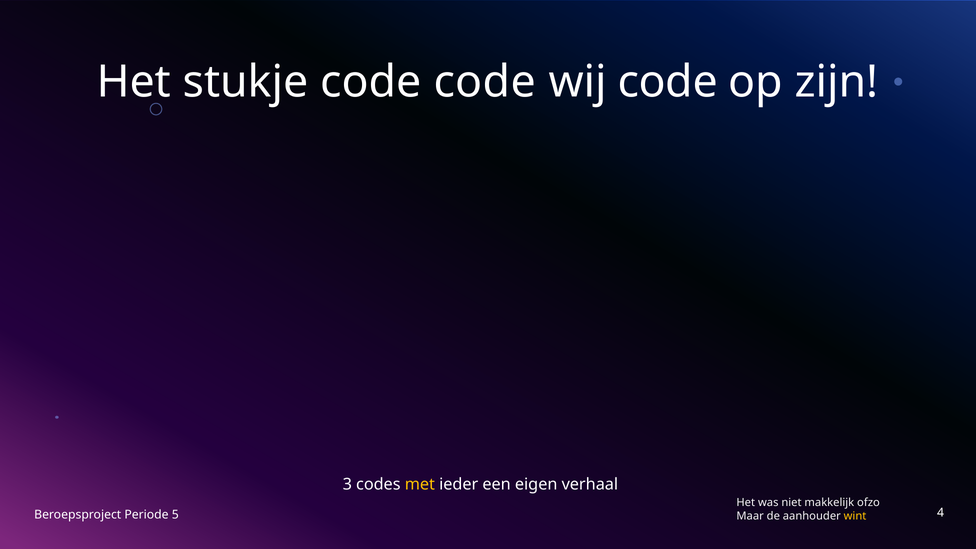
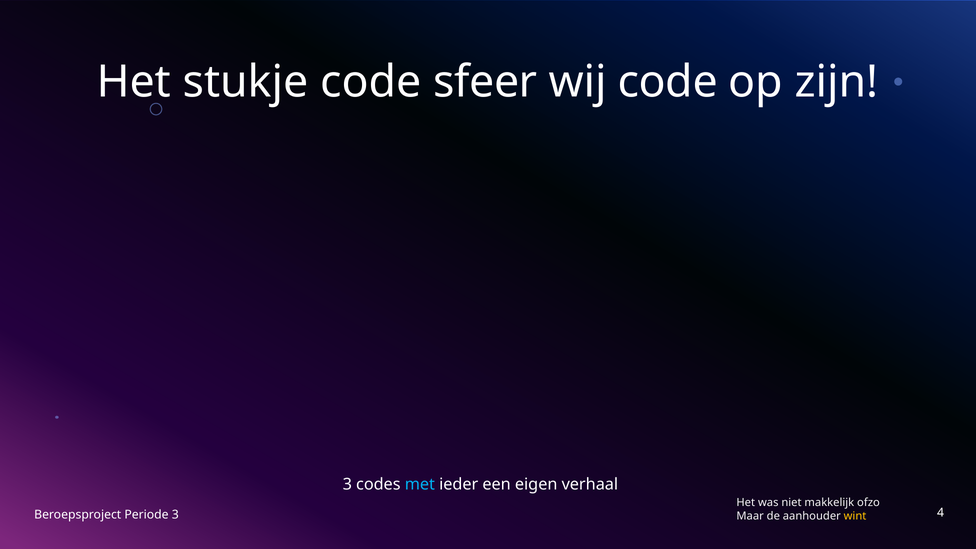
code code: code -> sfeer
met colour: yellow -> light blue
Periode 5: 5 -> 3
